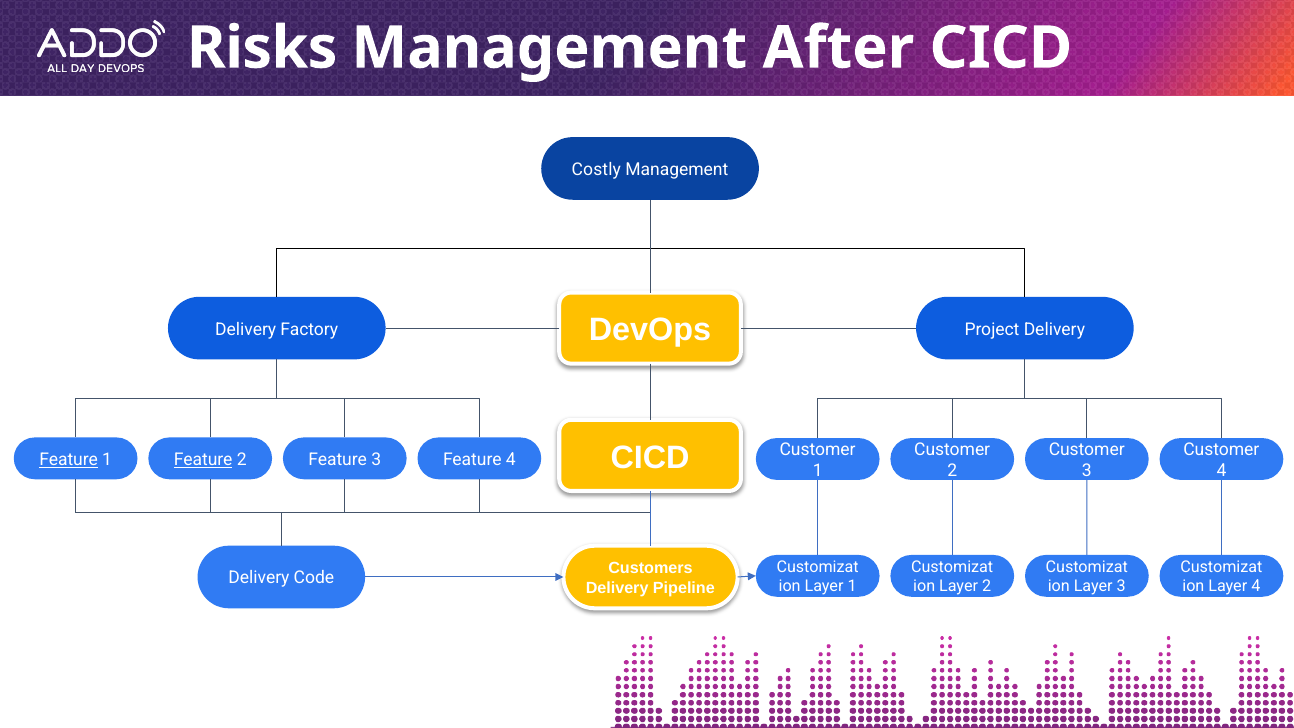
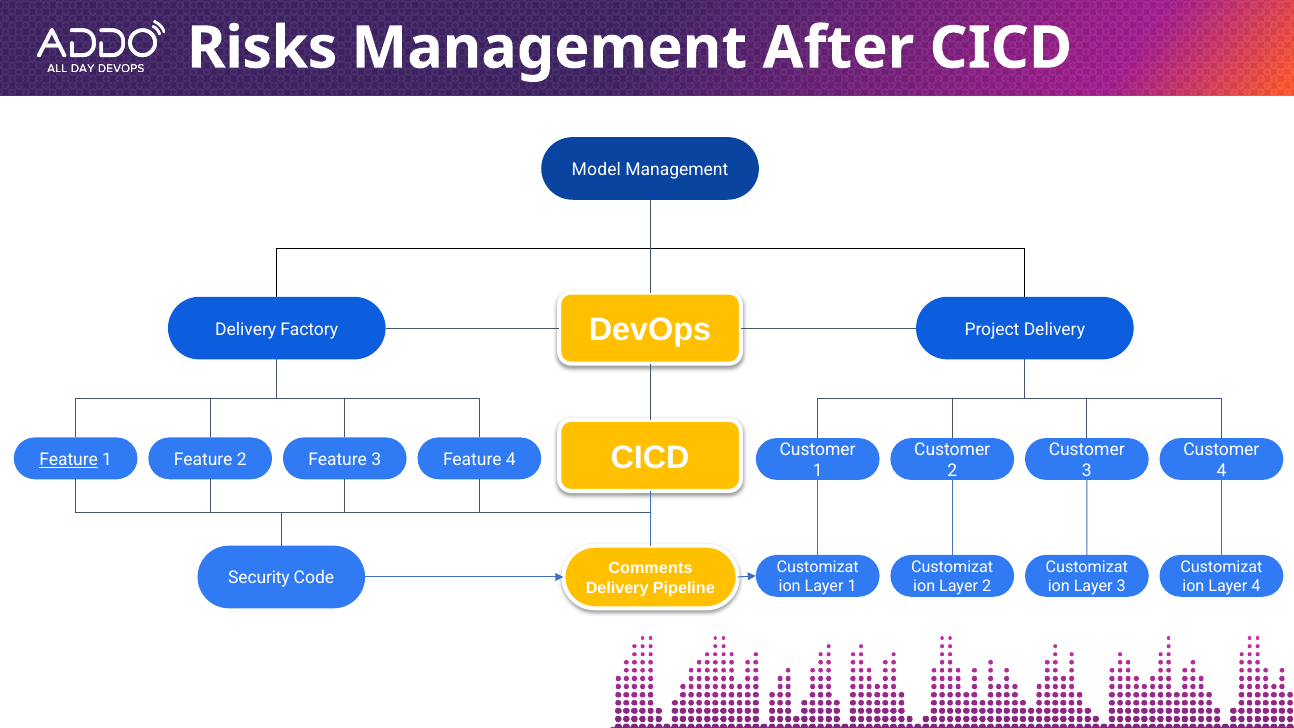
Costly: Costly -> Model
Feature at (203, 459) underline: present -> none
Customers: Customers -> Comments
Delivery at (259, 578): Delivery -> Security
